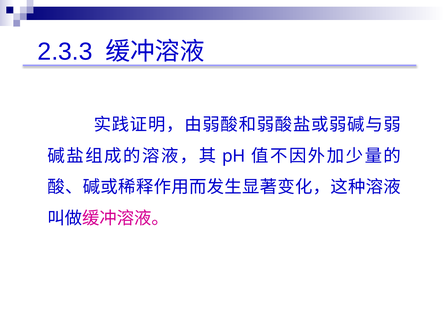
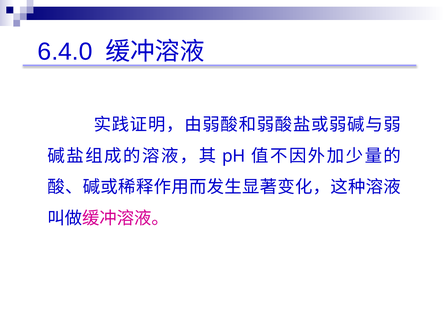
2.3.3: 2.3.3 -> 6.4.0
